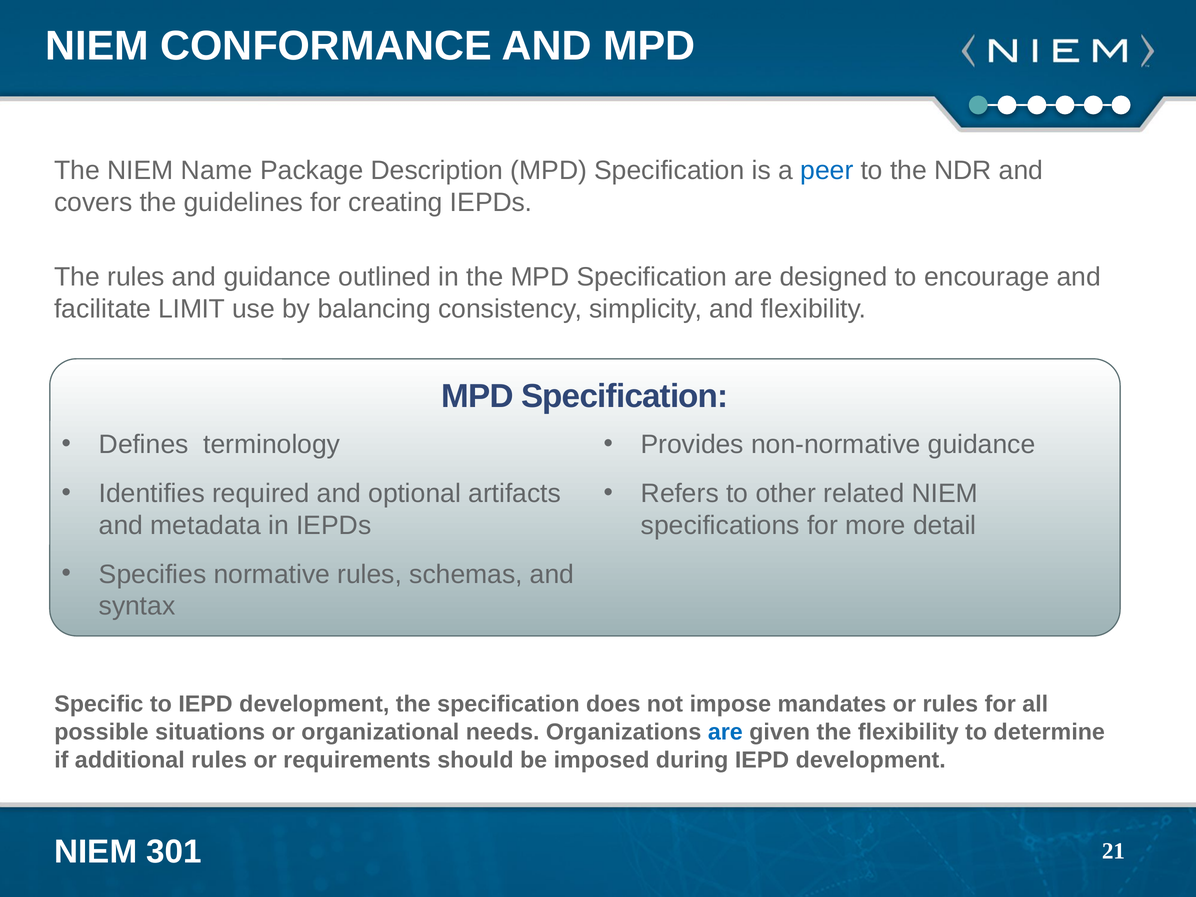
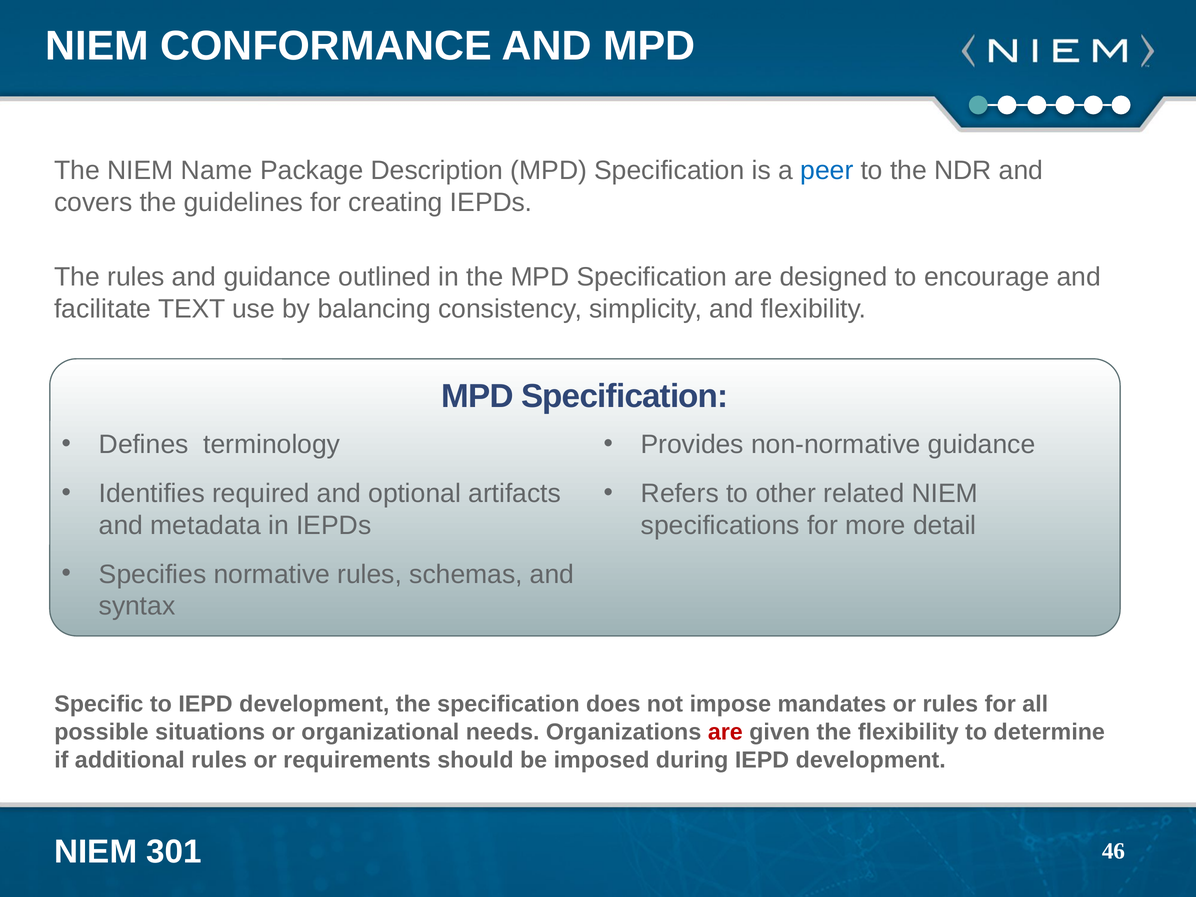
LIMIT: LIMIT -> TEXT
are at (725, 732) colour: blue -> red
21: 21 -> 46
